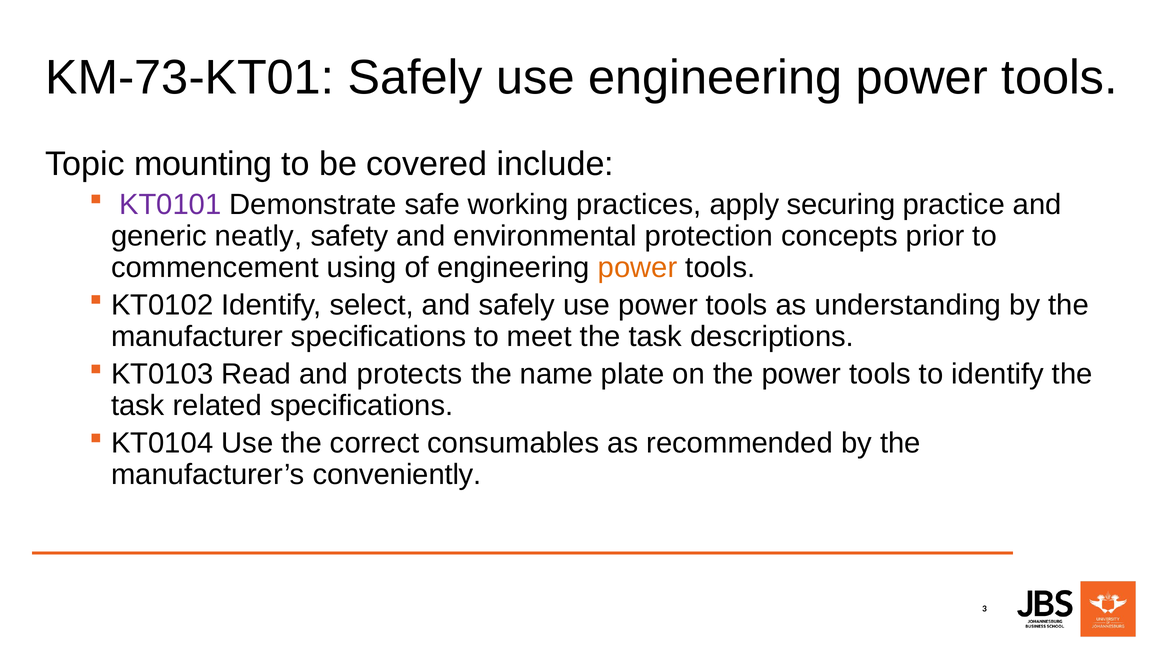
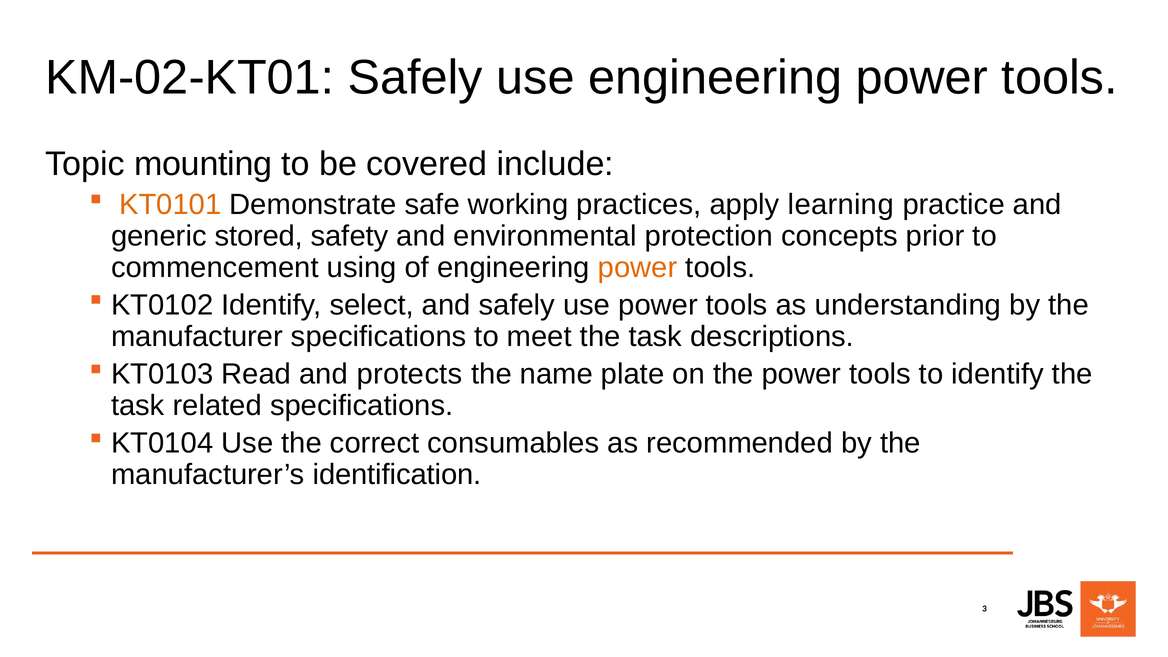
KM-73-KT01: KM-73-KT01 -> KM-02-KT01
KT0101 colour: purple -> orange
securing: securing -> learning
neatly: neatly -> stored
conveniently: conveniently -> identification
